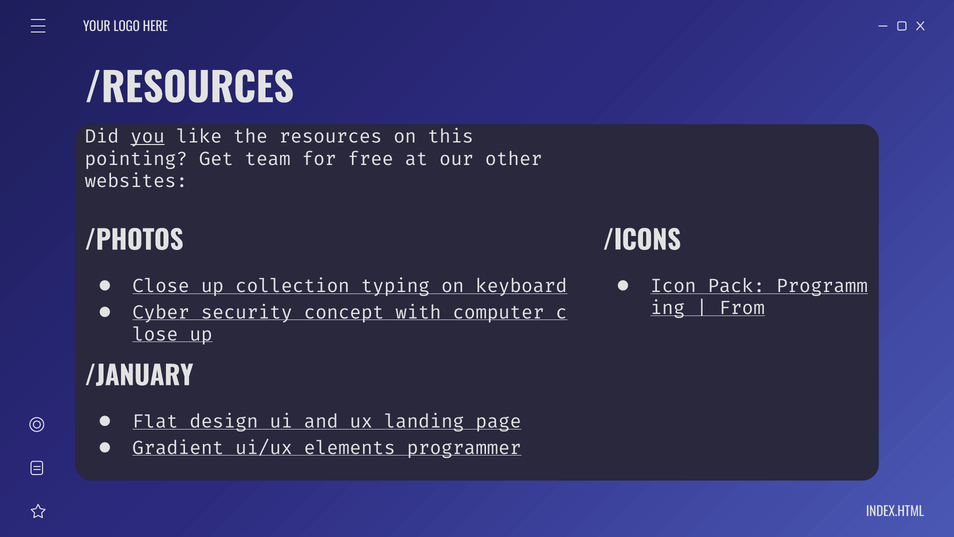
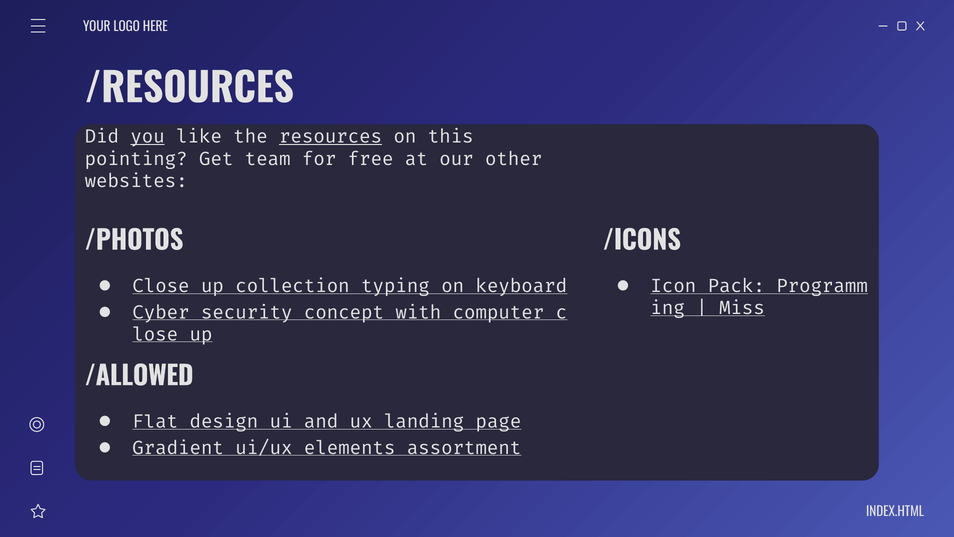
resources underline: none -> present
From: From -> Miss
/JANUARY: /JANUARY -> /ALLOWED
programmer: programmer -> assortment
